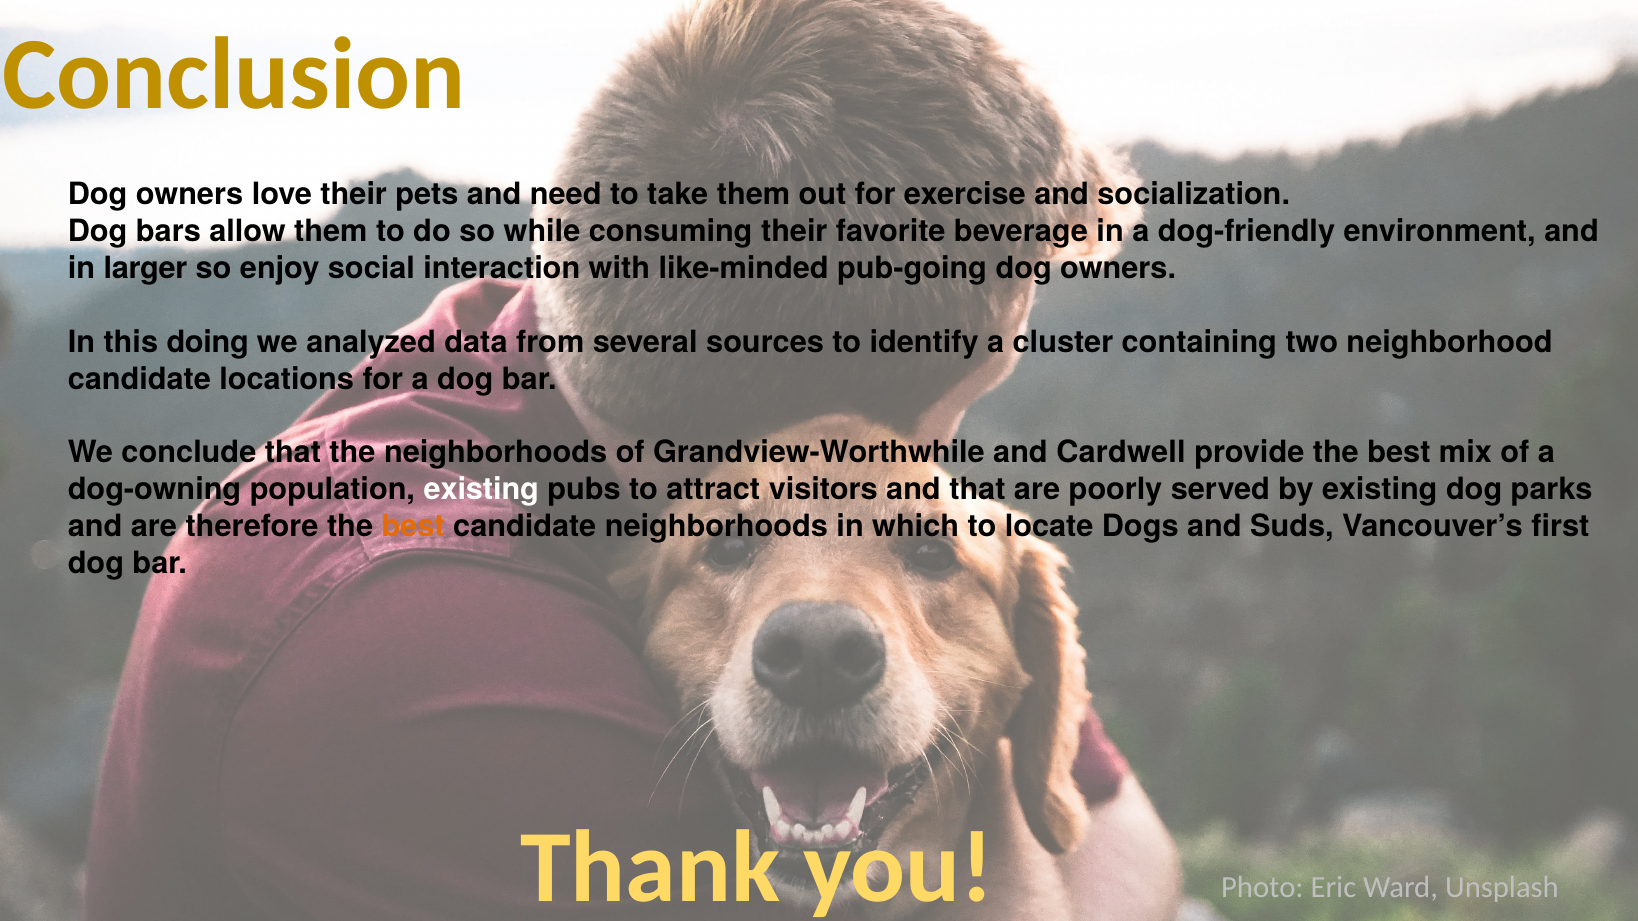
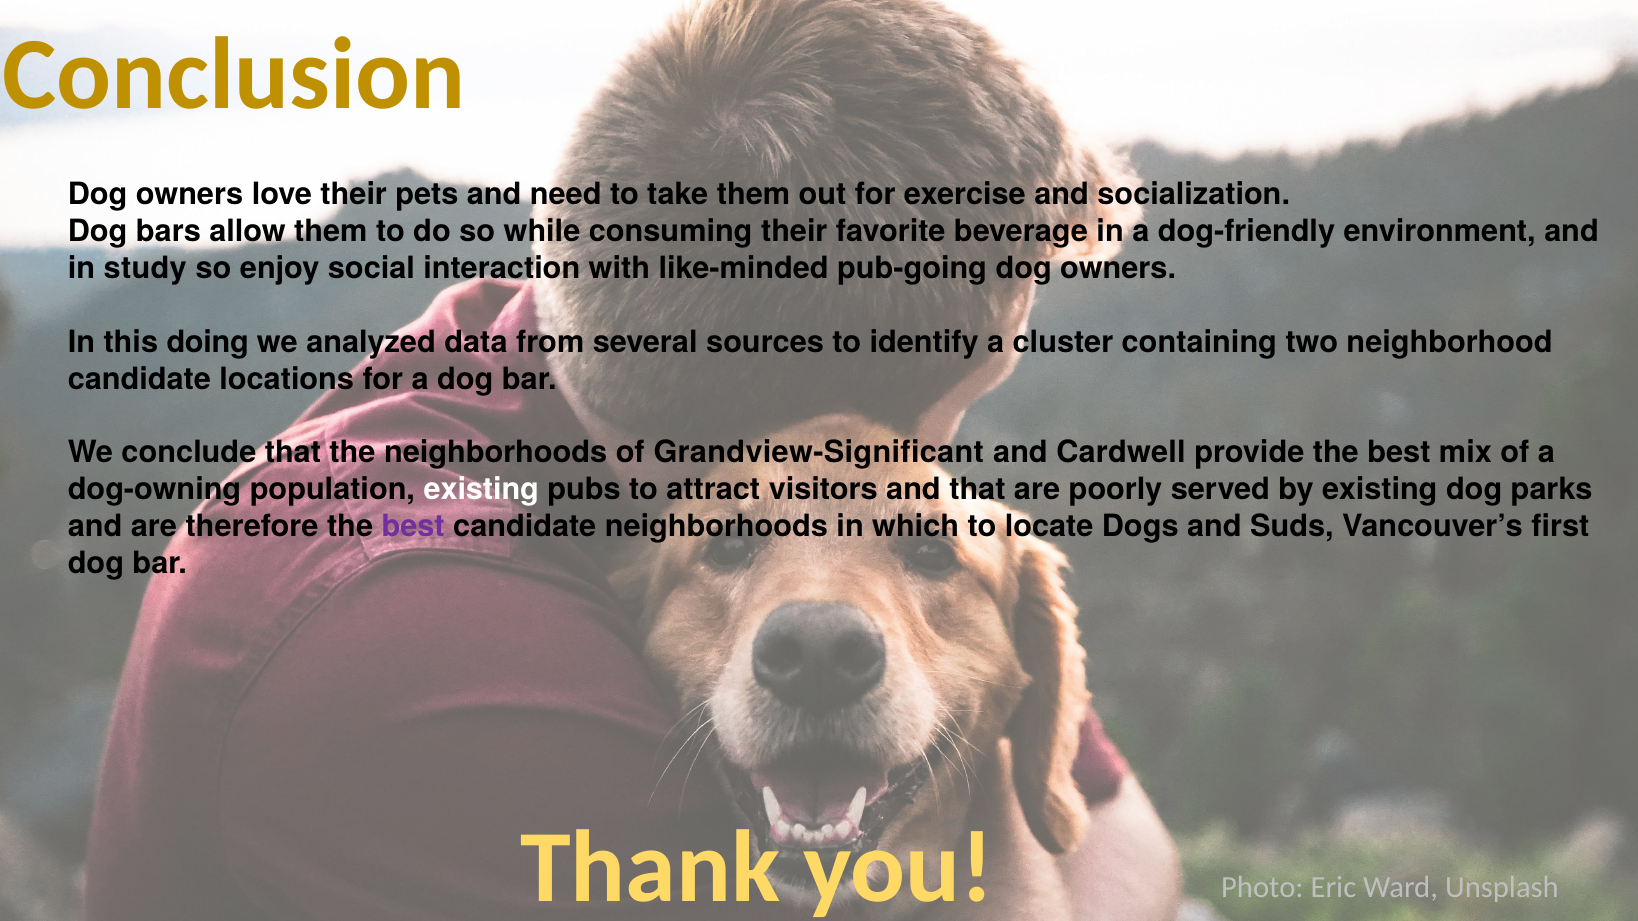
larger: larger -> study
Grandview-Worthwhile: Grandview-Worthwhile -> Grandview-Significant
best at (413, 526) colour: orange -> purple
